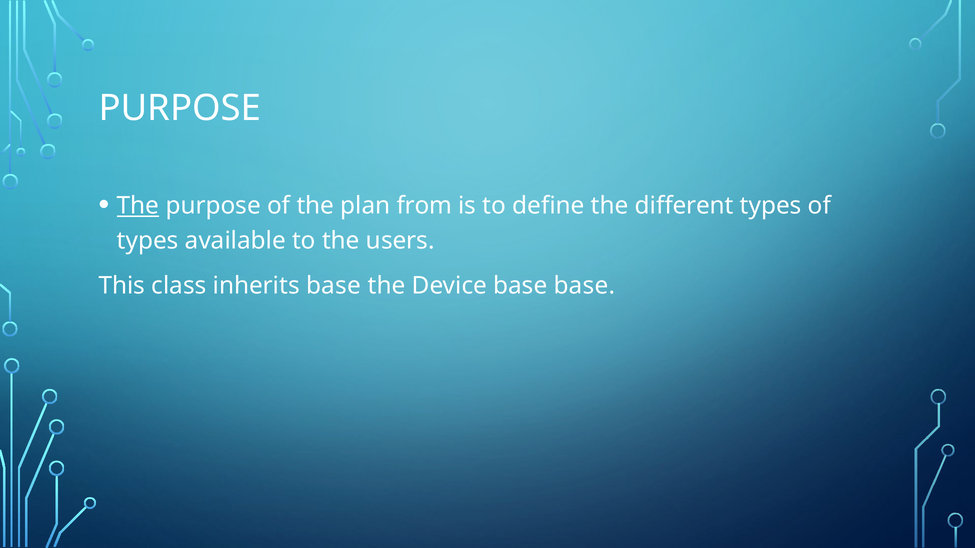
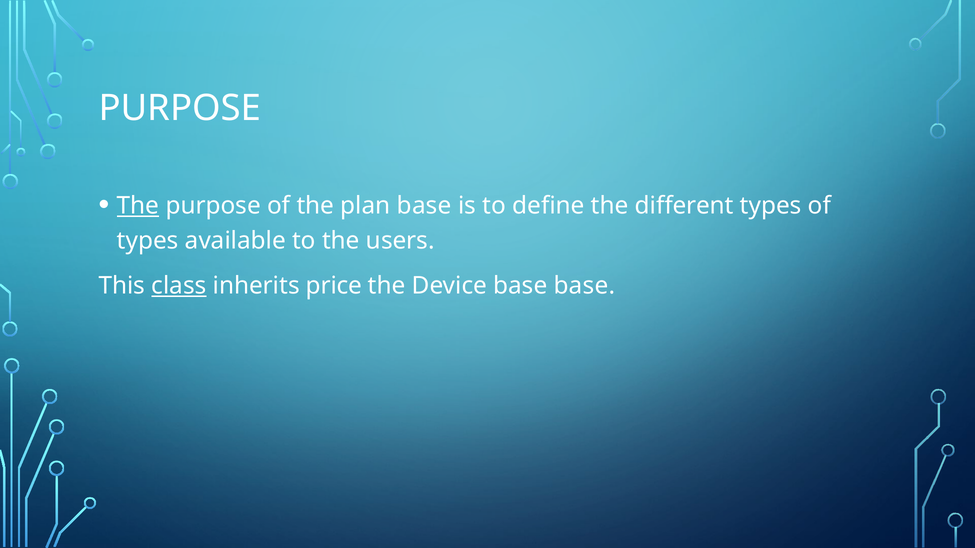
plan from: from -> base
class underline: none -> present
inherits base: base -> price
